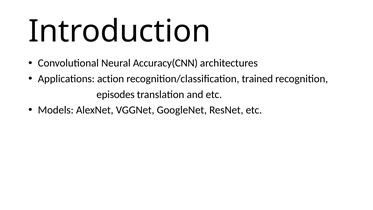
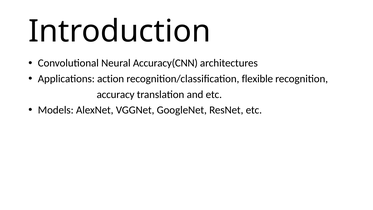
trained: trained -> flexible
episodes: episodes -> accuracy
